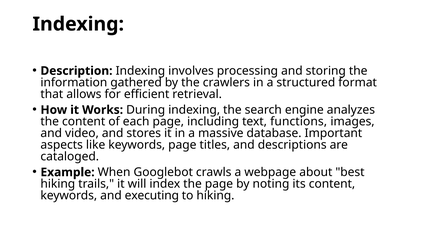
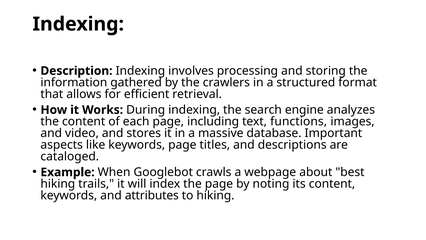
executing: executing -> attributes
